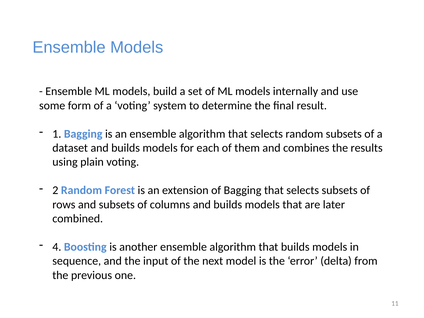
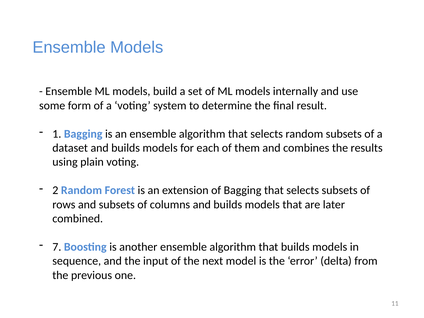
4: 4 -> 7
